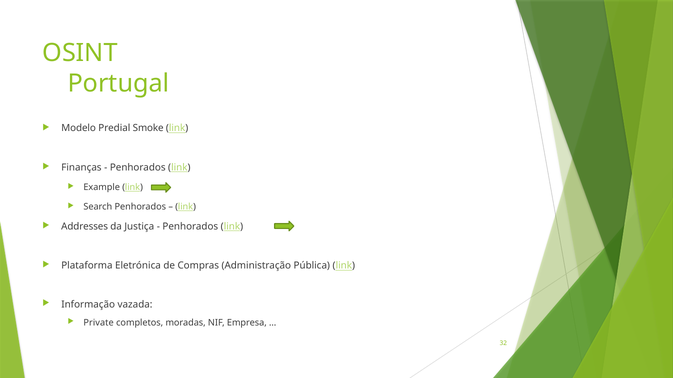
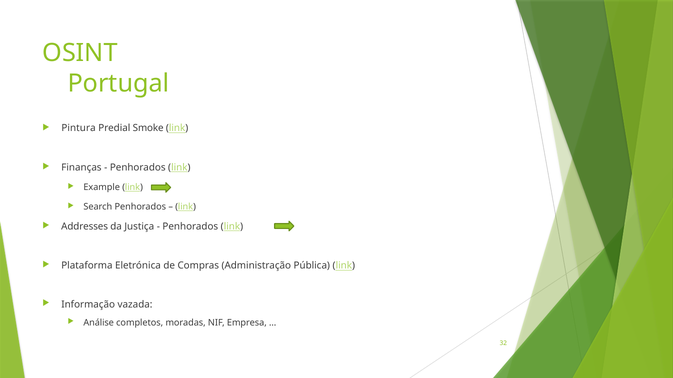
Modelo: Modelo -> Pintura
Private: Private -> Análise
